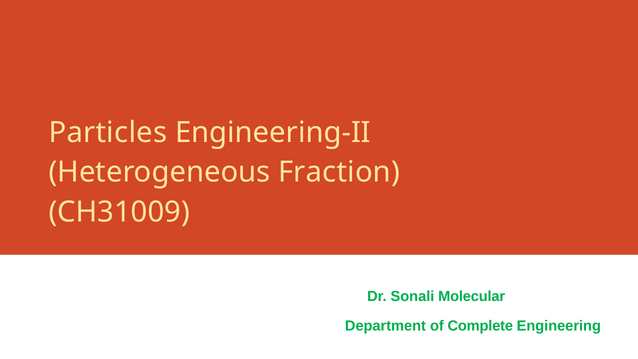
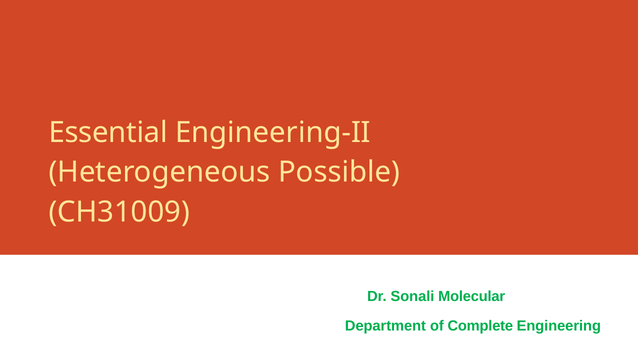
Particles: Particles -> Essential
Fraction: Fraction -> Possible
